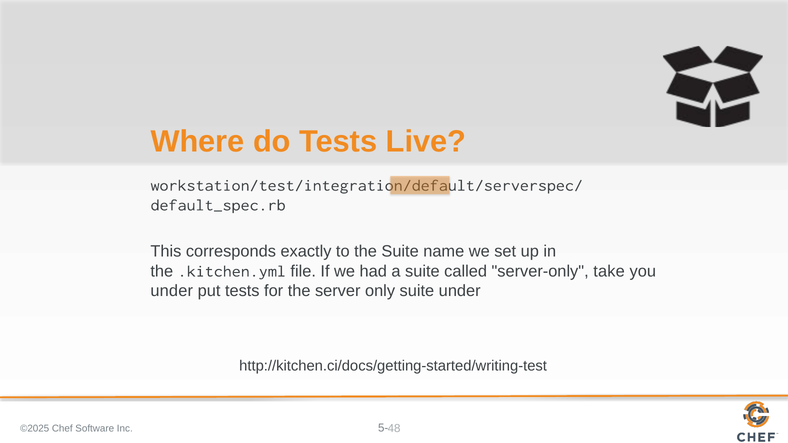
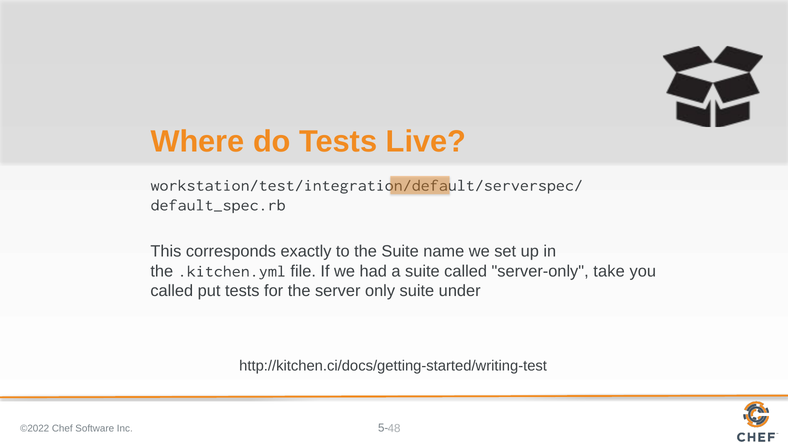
under at (172, 291): under -> called
©2025: ©2025 -> ©2022
